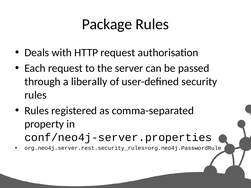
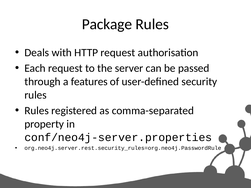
liberally: liberally -> features
